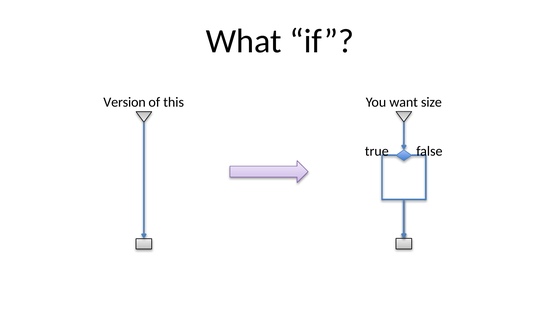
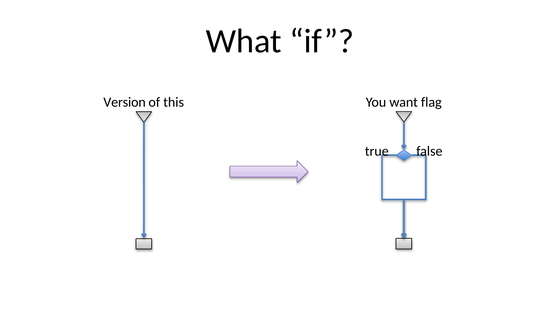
size: size -> flag
